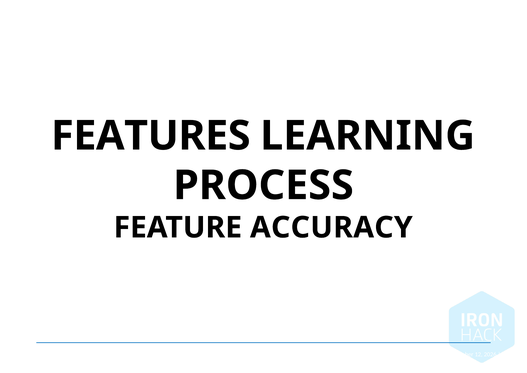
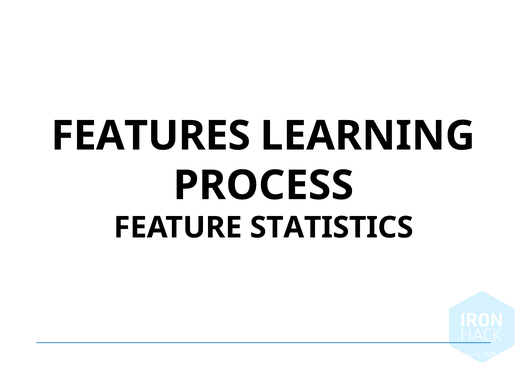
ACCURACY: ACCURACY -> STATISTICS
